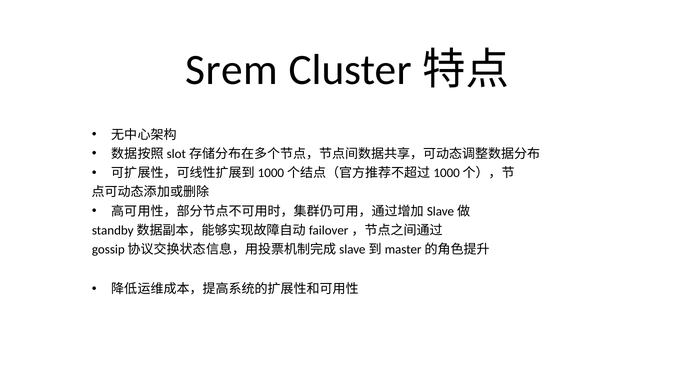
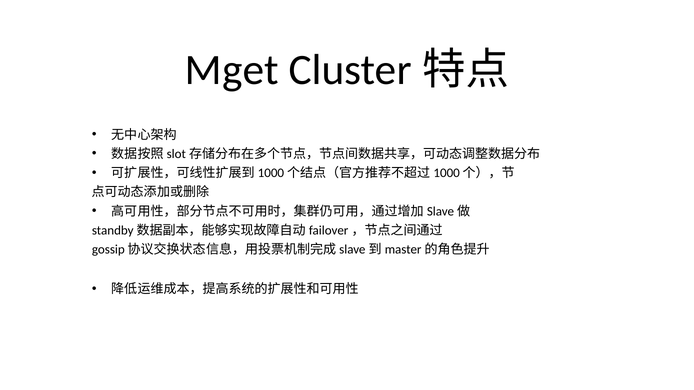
Srem: Srem -> Mget
